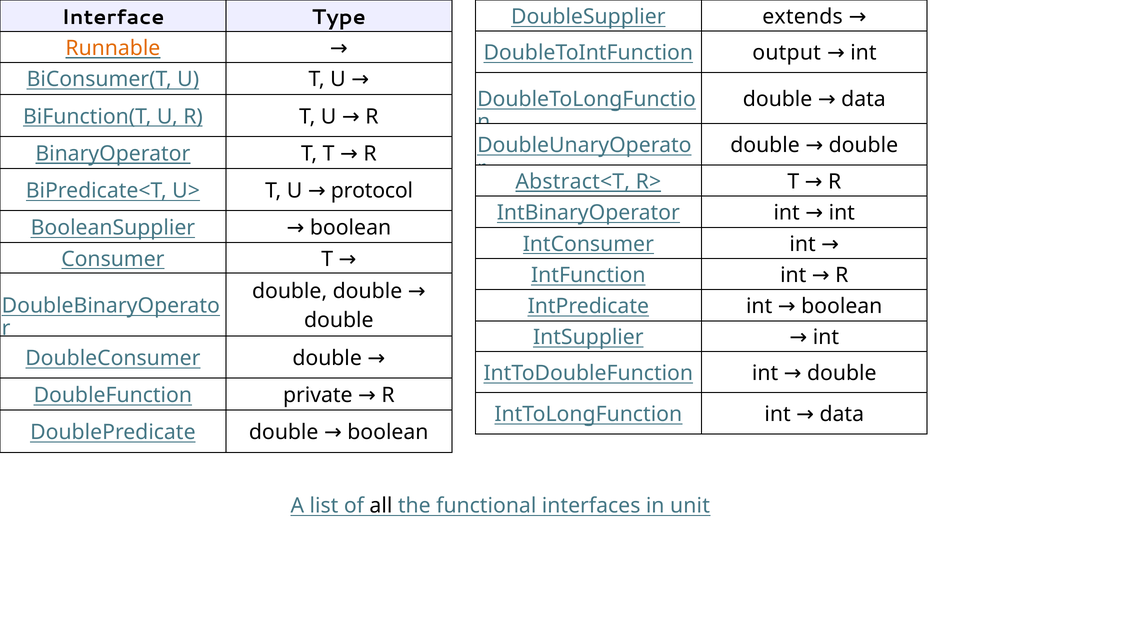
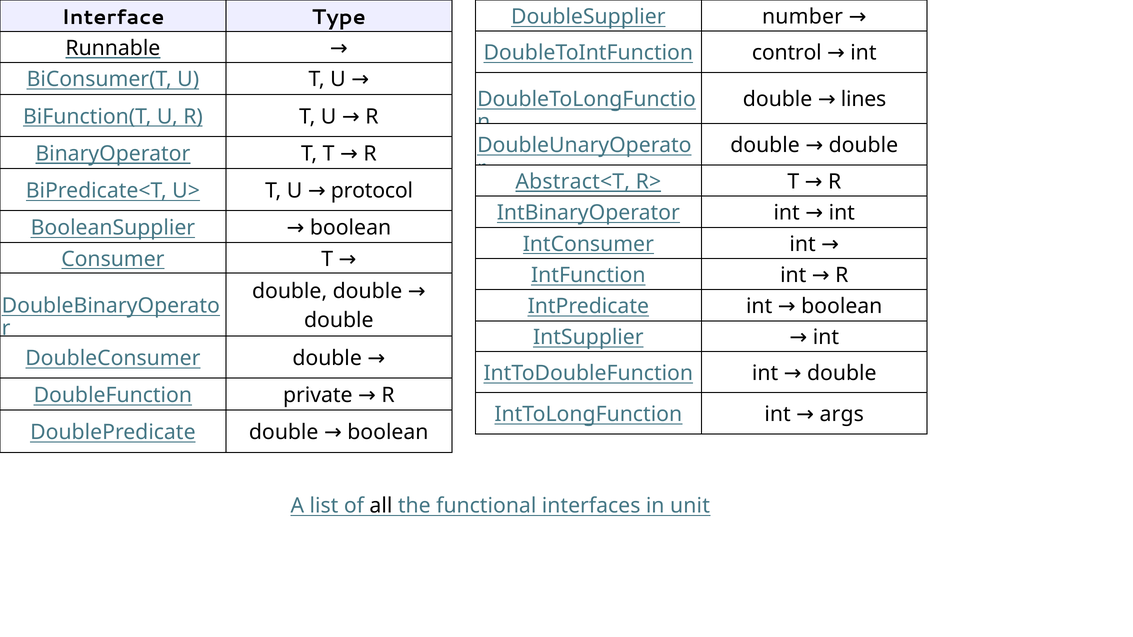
extends: extends -> number
Runnable colour: orange -> black
output: output -> control
double data: data -> lines
int data: data -> args
